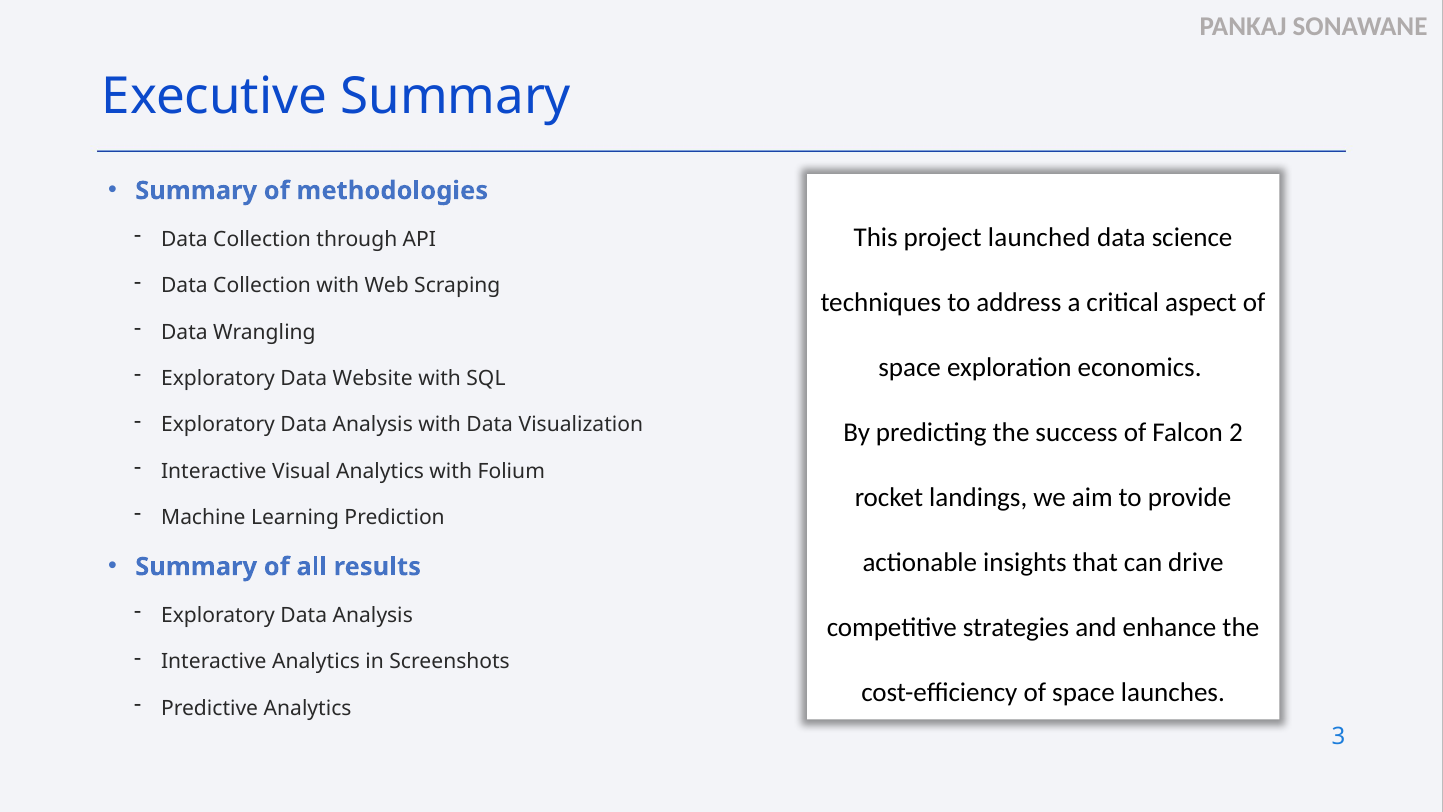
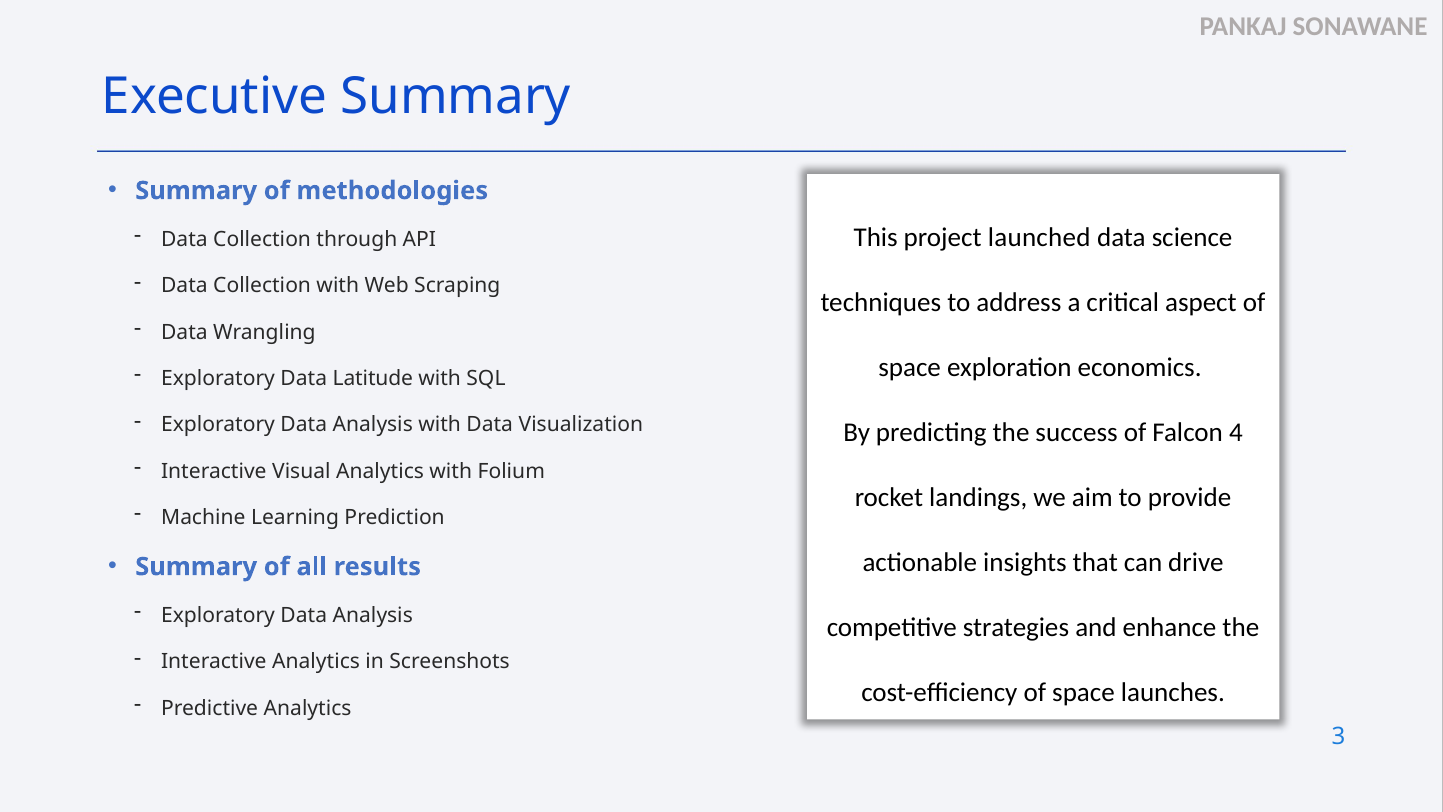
Website: Website -> Latitude
2: 2 -> 4
